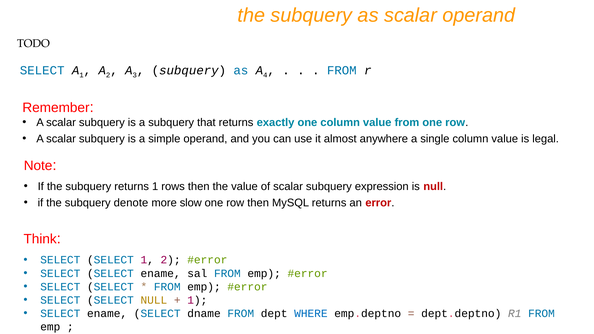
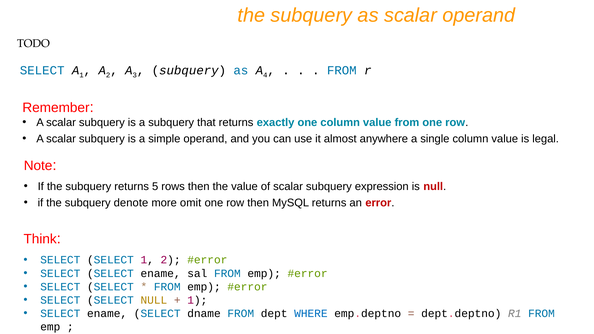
returns 1: 1 -> 5
slow: slow -> omit
